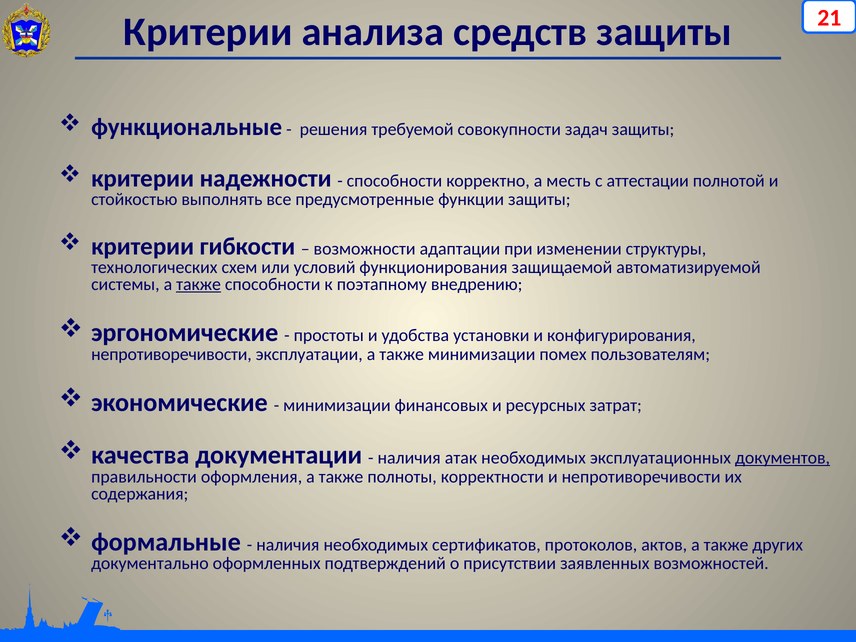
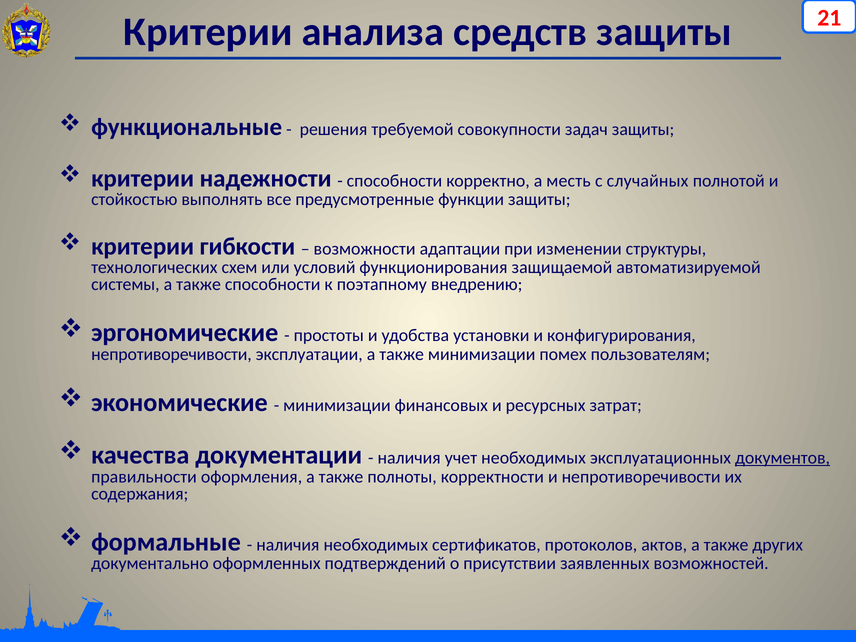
аттестации: аттестации -> случайных
также at (199, 284) underline: present -> none
атак: атак -> учет
